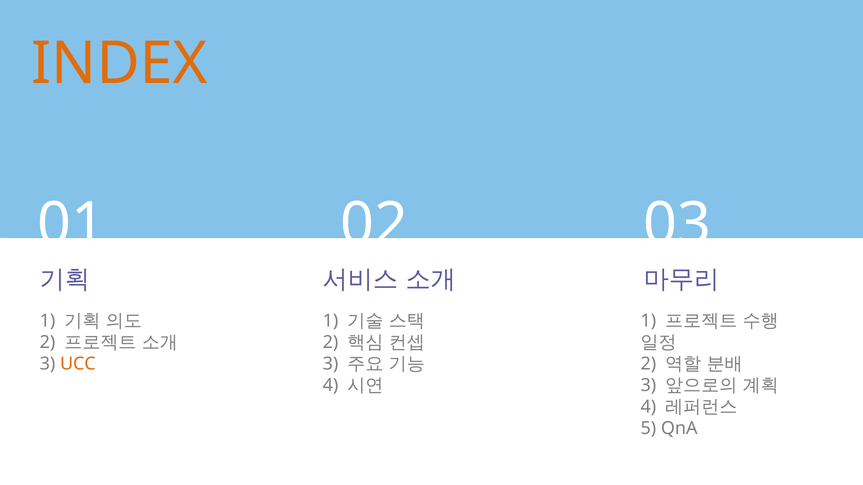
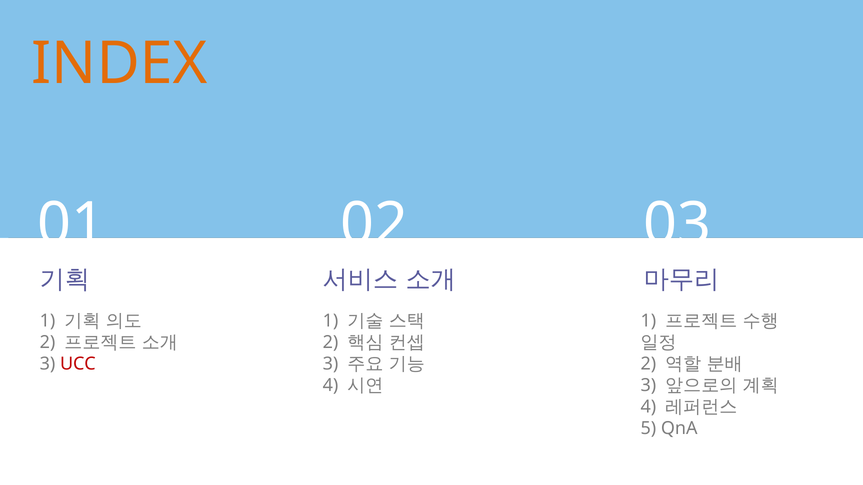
UCC colour: orange -> red
